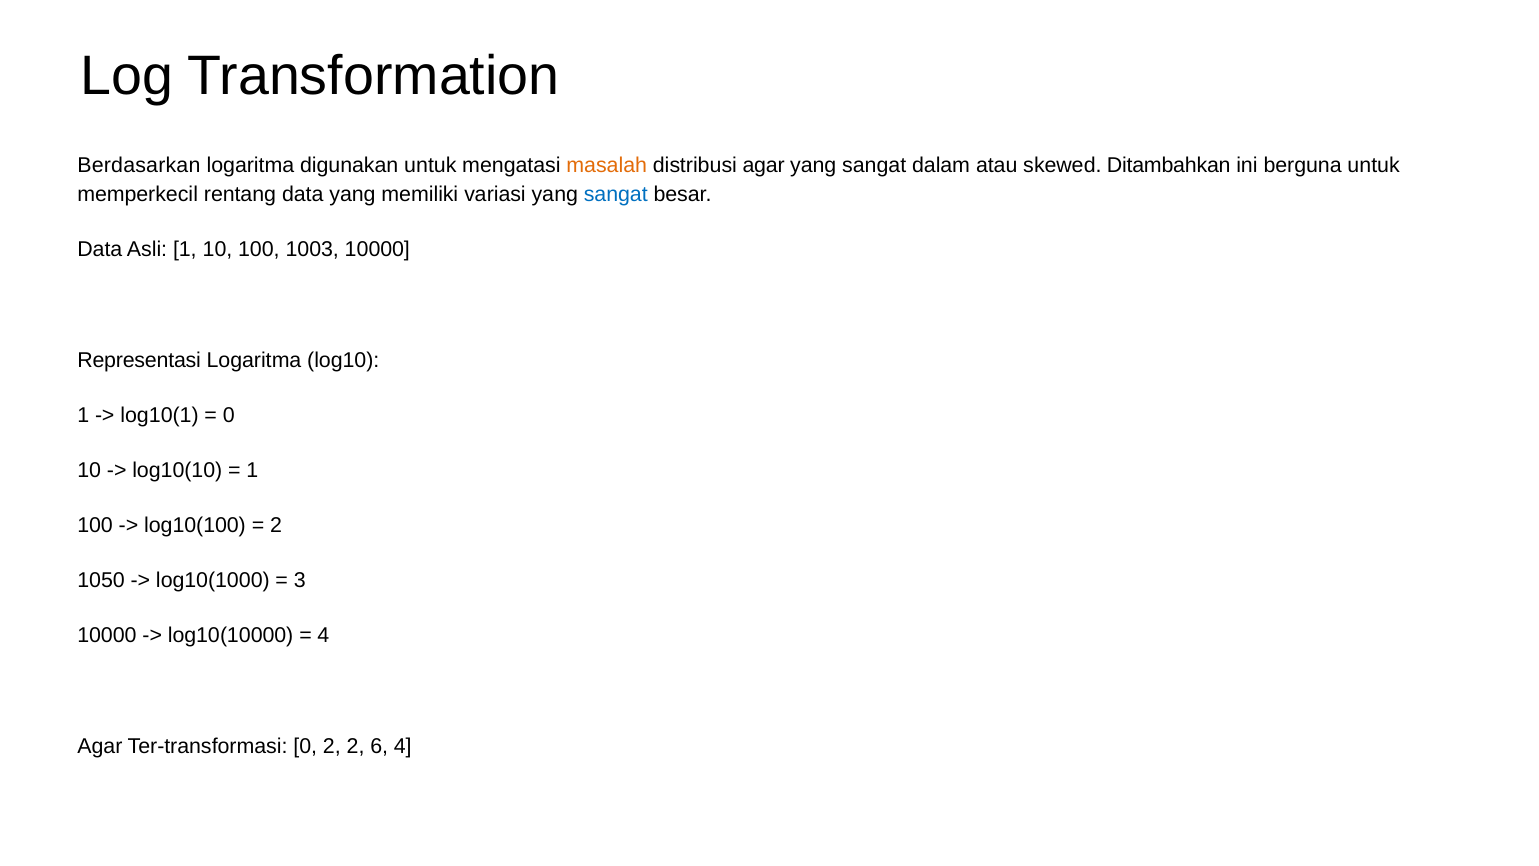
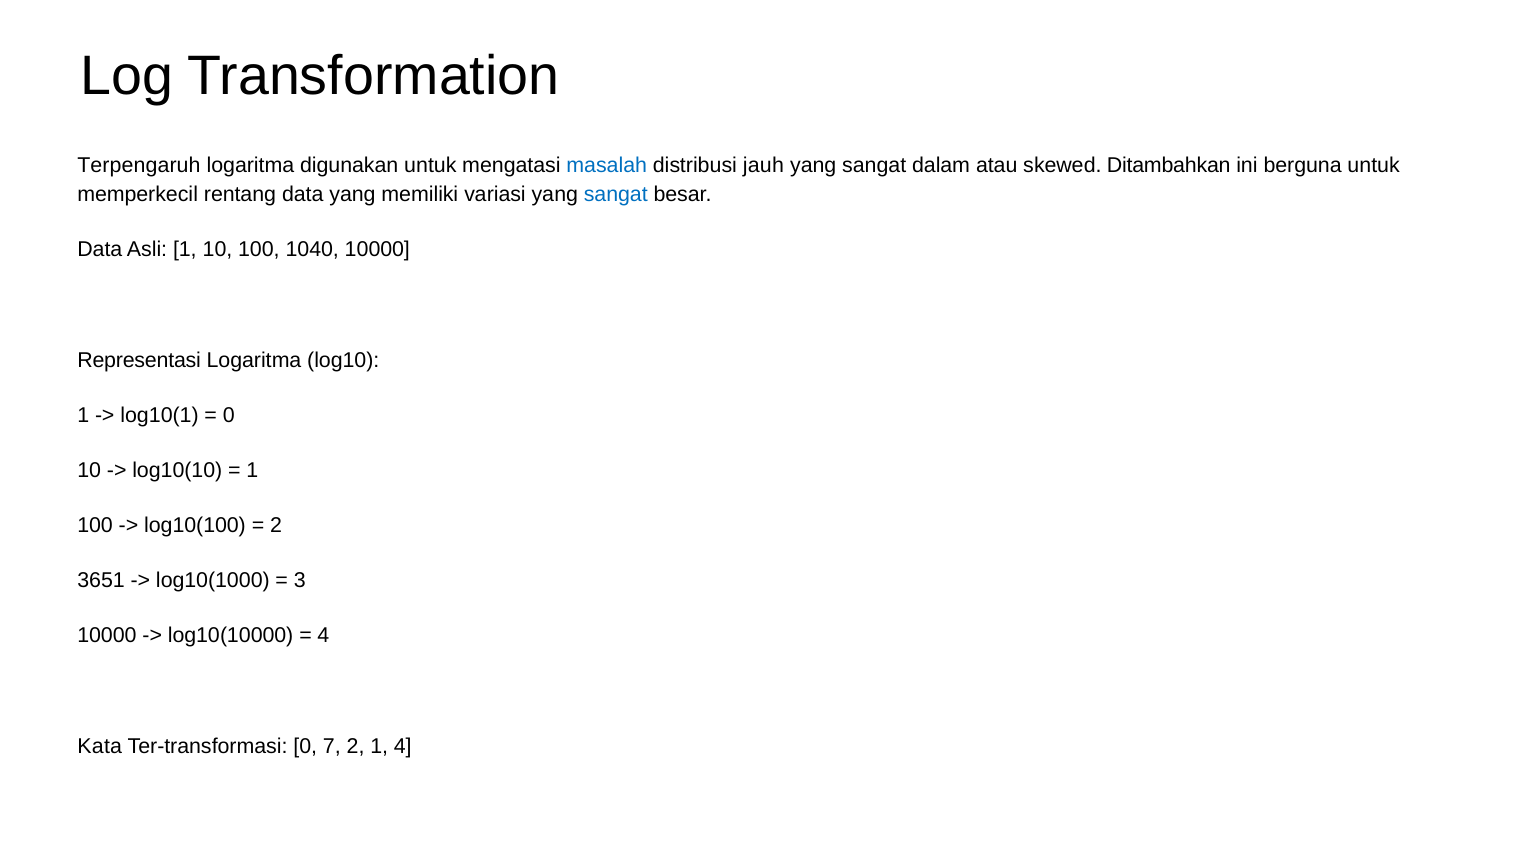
Berdasarkan: Berdasarkan -> Terpengaruh
masalah colour: orange -> blue
distribusi agar: agar -> jauh
1003: 1003 -> 1040
1050: 1050 -> 3651
Agar at (100, 746): Agar -> Kata
0 2: 2 -> 7
2 6: 6 -> 1
